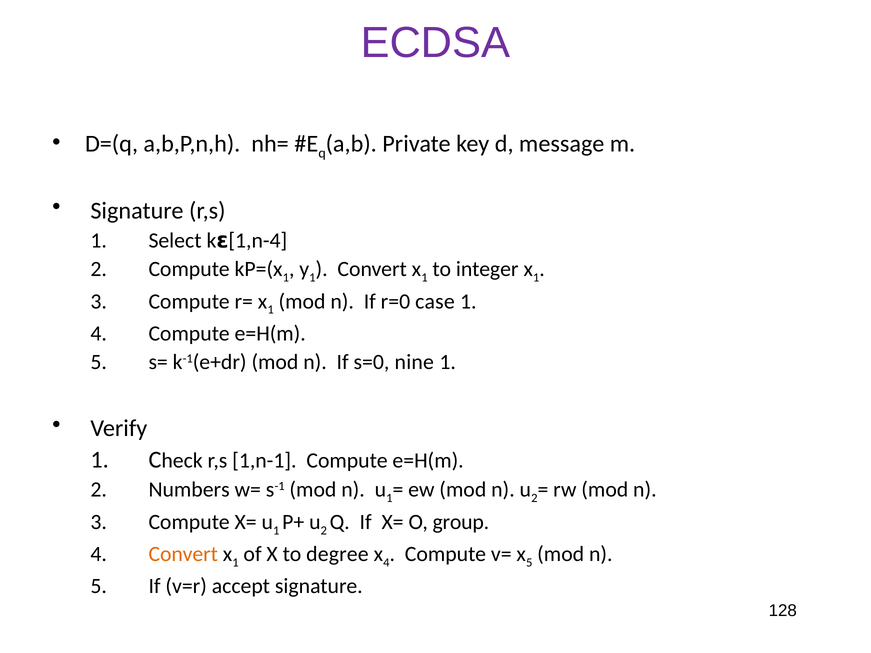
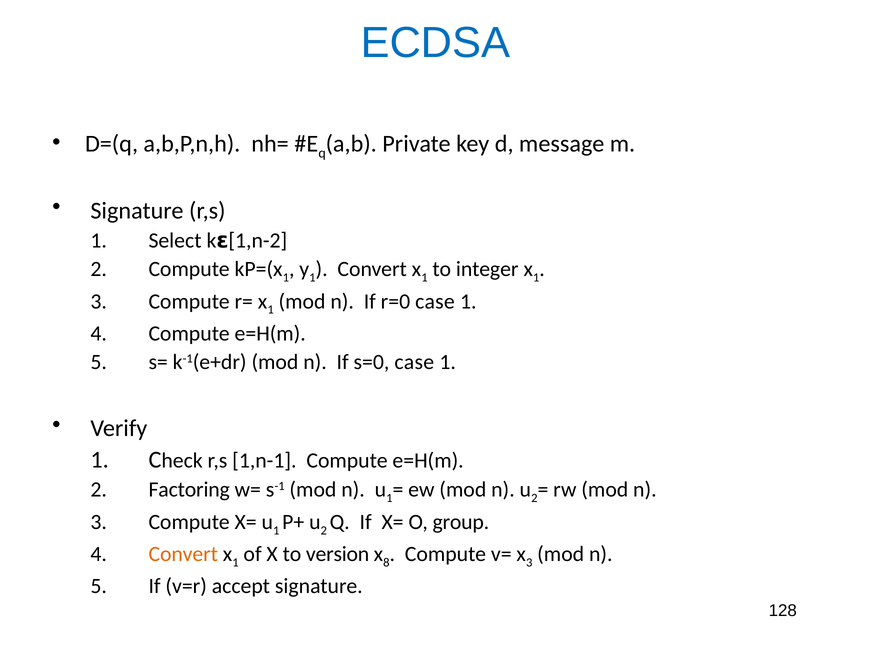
ECDSA colour: purple -> blue
1,n-4: 1,n-4 -> 1,n-2
s=0 nine: nine -> case
Numbers: Numbers -> Factoring
degree: degree -> version
x 4: 4 -> 8
x 5: 5 -> 3
